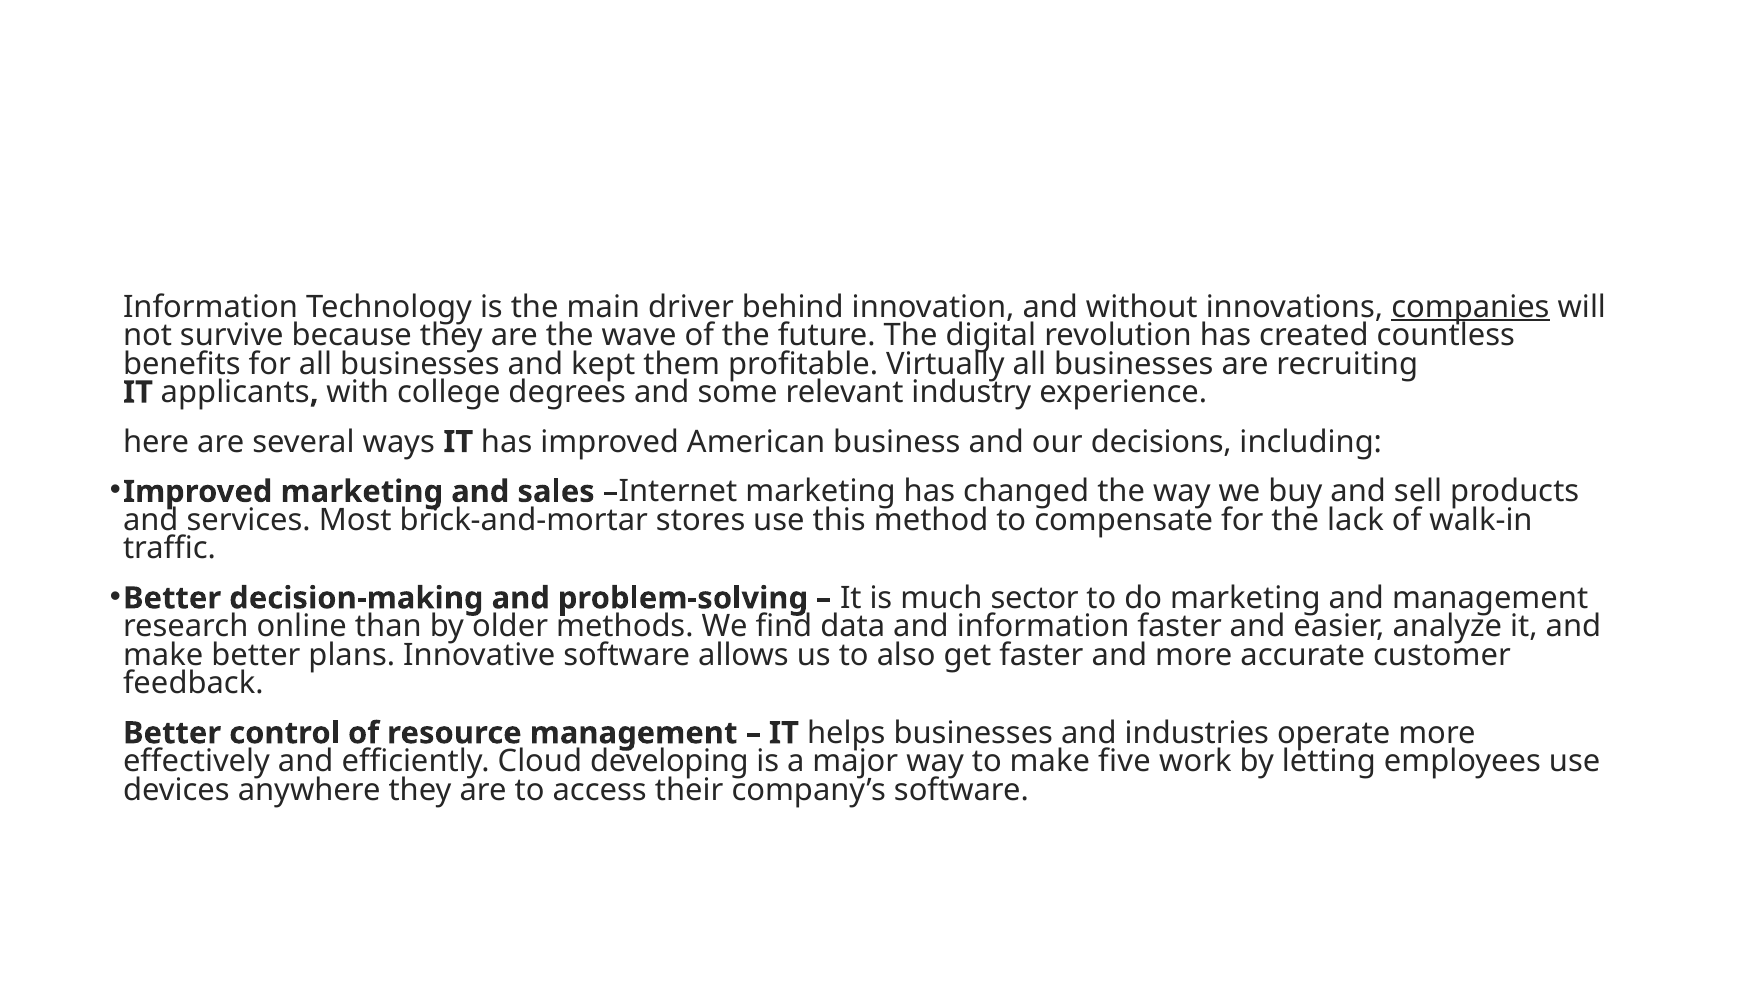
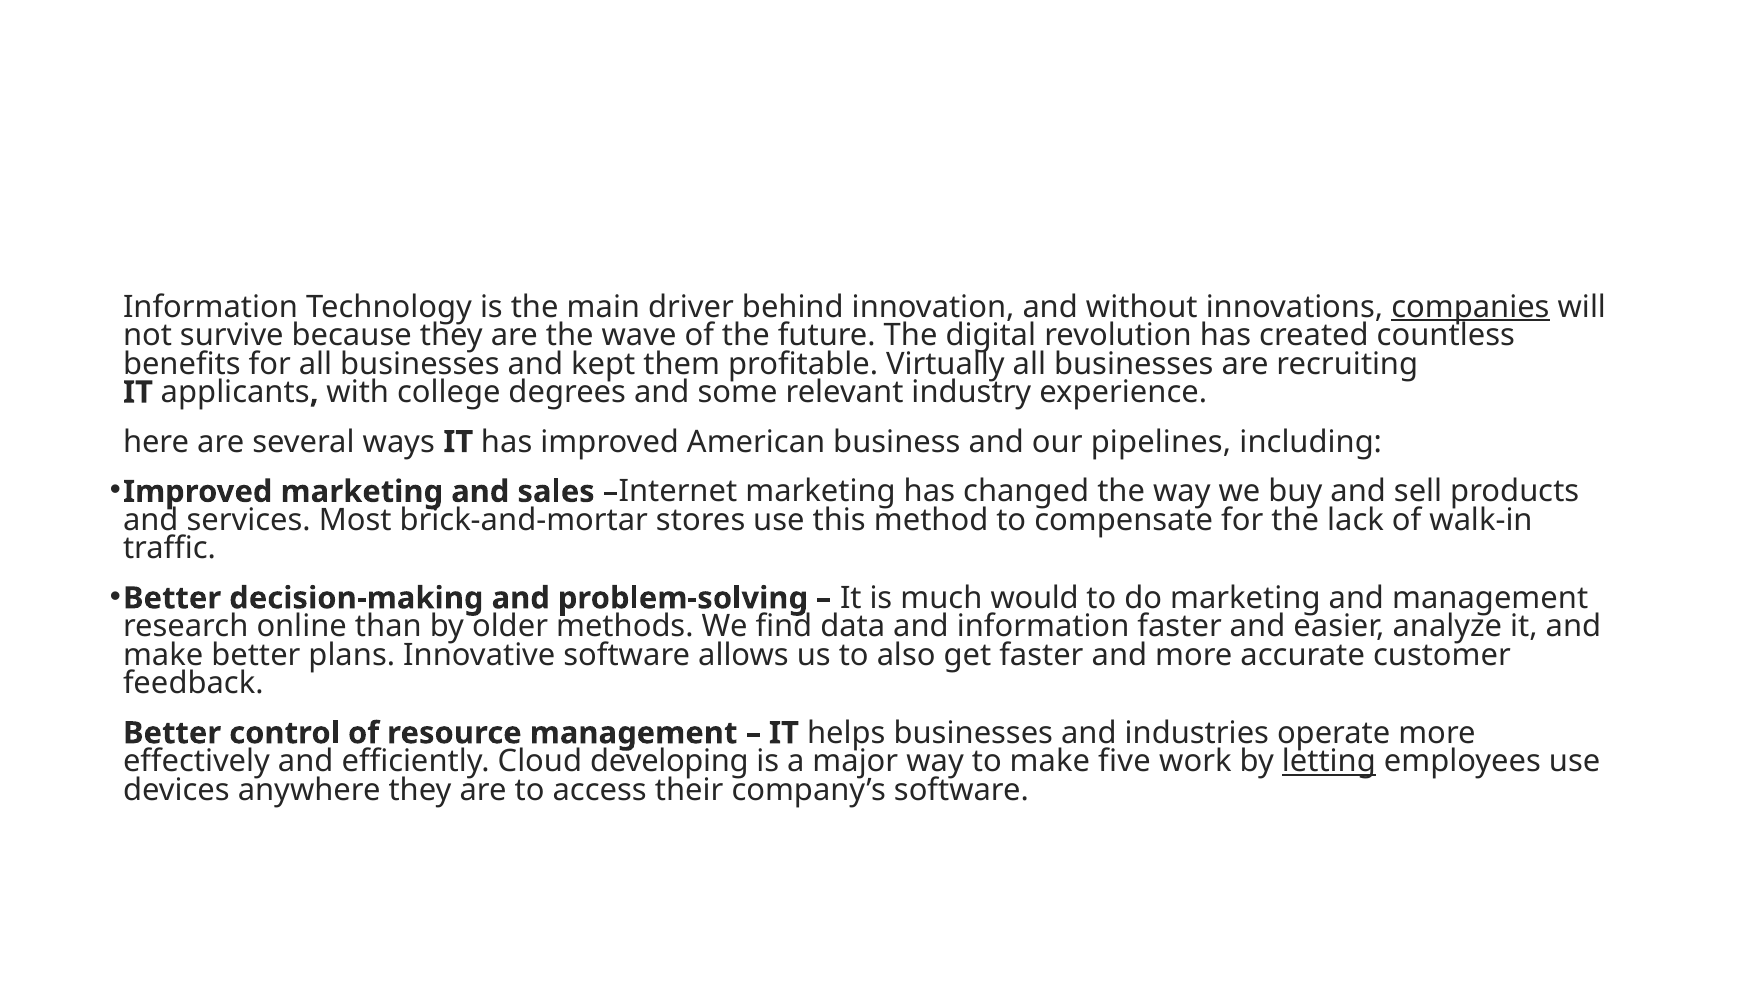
decisions: decisions -> pipelines
sector: sector -> would
letting underline: none -> present
